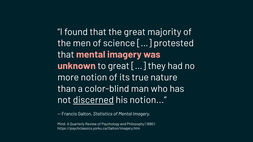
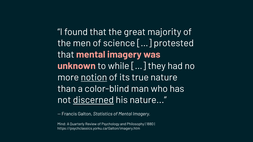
to great: great -> while
notion at (94, 78) underline: none -> present
his notion: notion -> nature
